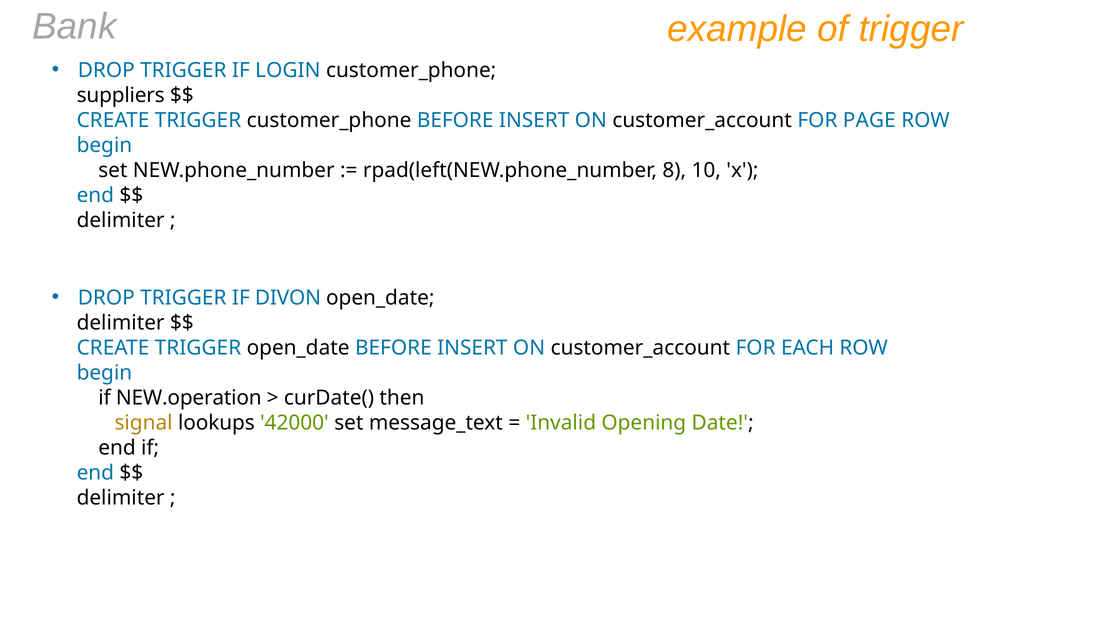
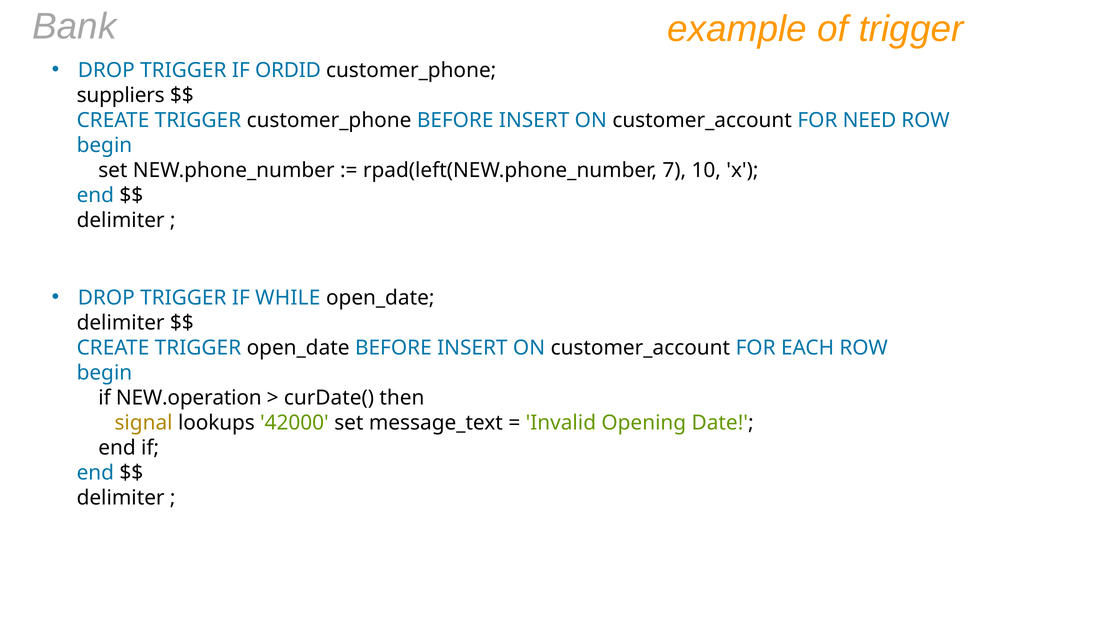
LOGIN: LOGIN -> ORDID
PAGE: PAGE -> NEED
8: 8 -> 7
DIVON: DIVON -> WHILE
